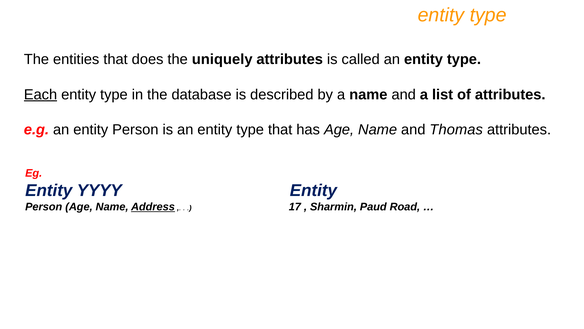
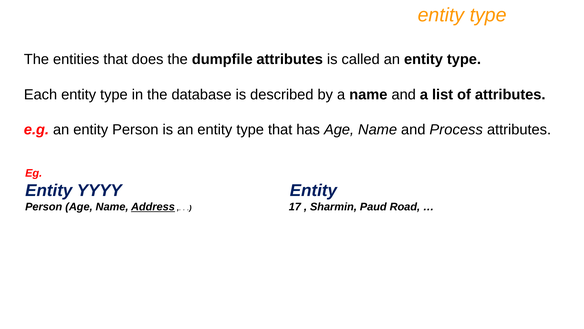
uniquely: uniquely -> dumpfile
Each underline: present -> none
Thomas: Thomas -> Process
